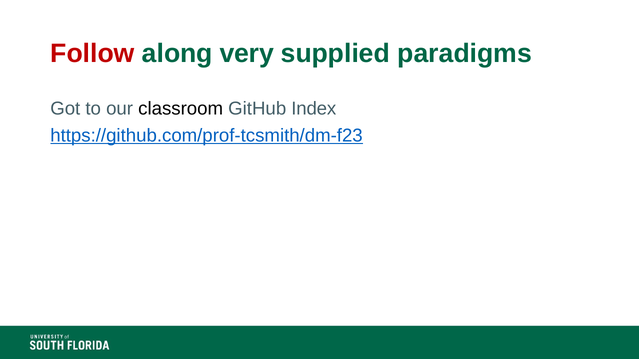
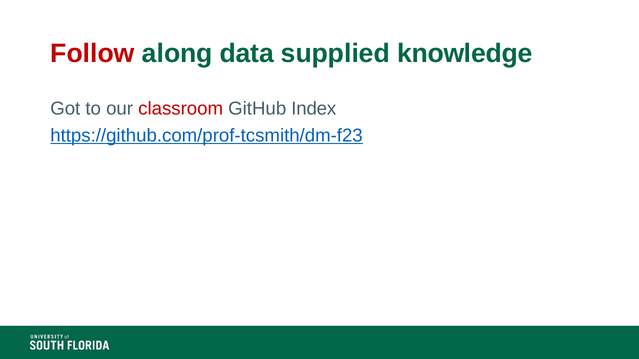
very: very -> data
paradigms: paradigms -> knowledge
classroom colour: black -> red
